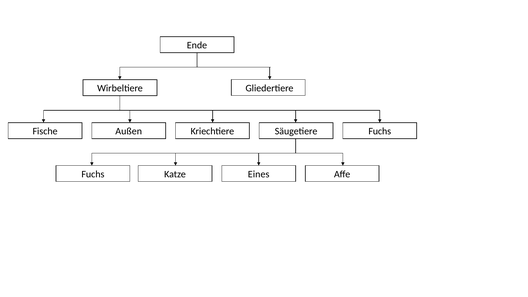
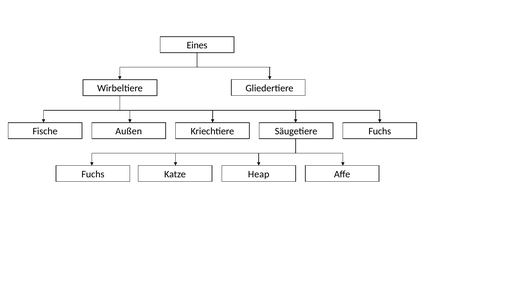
Ende: Ende -> Eines
Eines: Eines -> Heap
